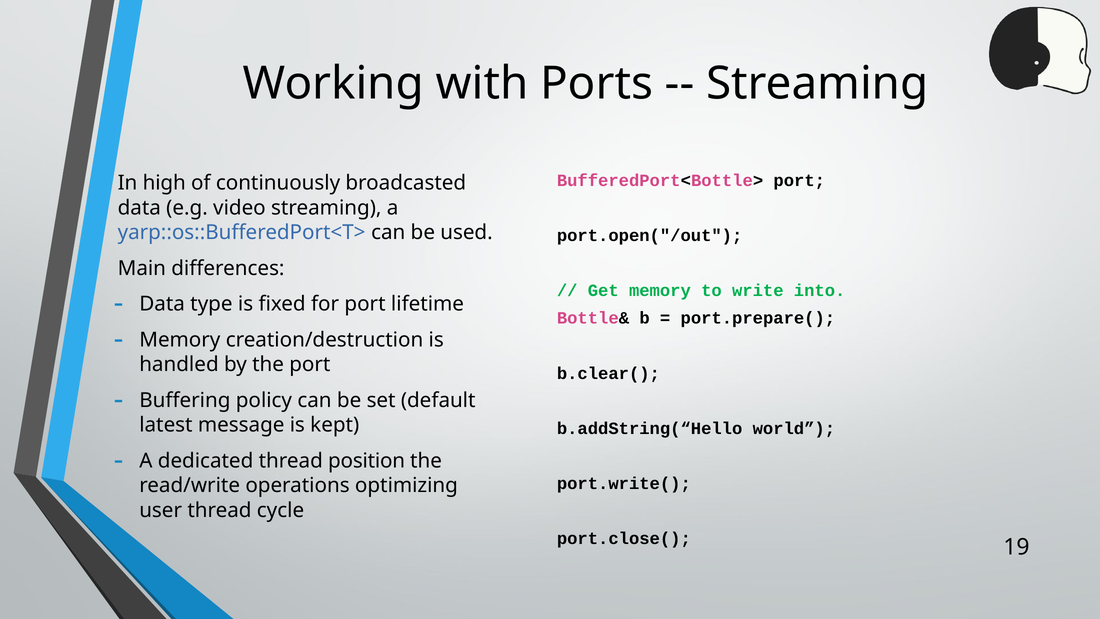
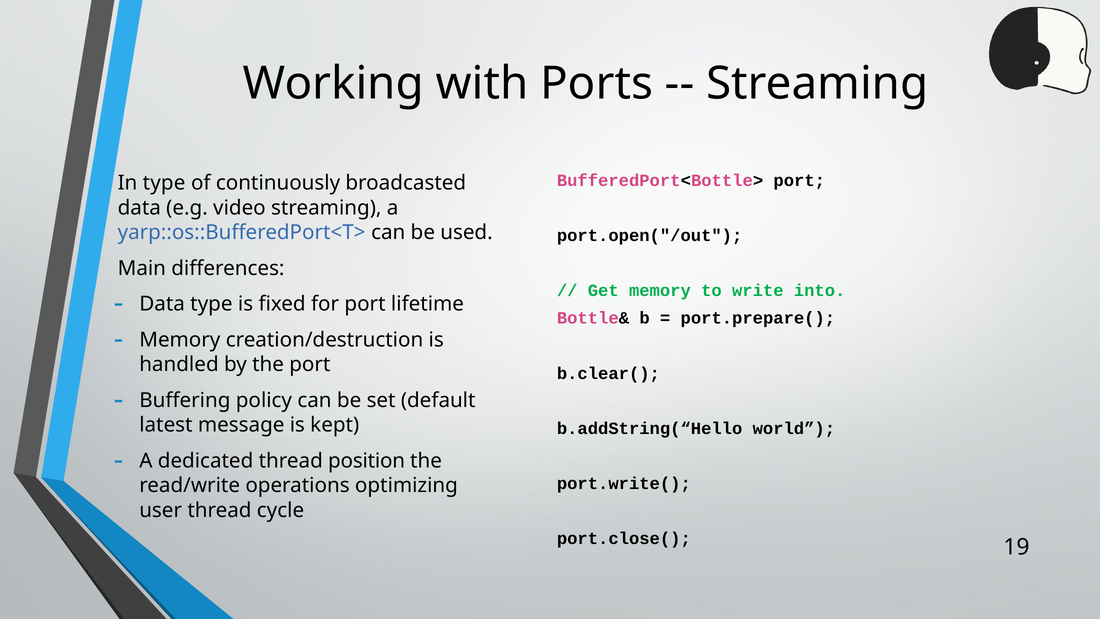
In high: high -> type
